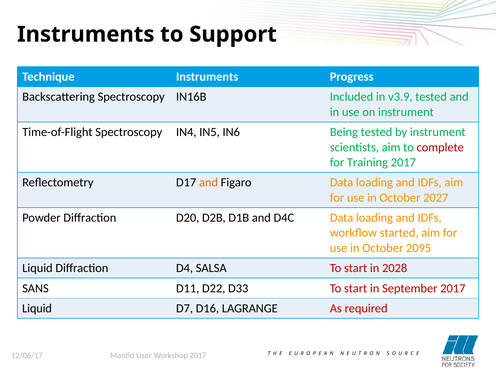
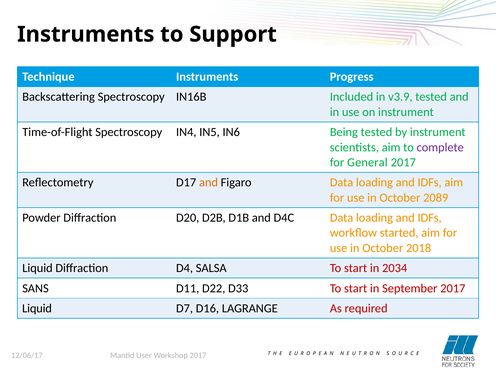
complete colour: red -> purple
Training: Training -> General
2027: 2027 -> 2089
2095: 2095 -> 2018
2028: 2028 -> 2034
